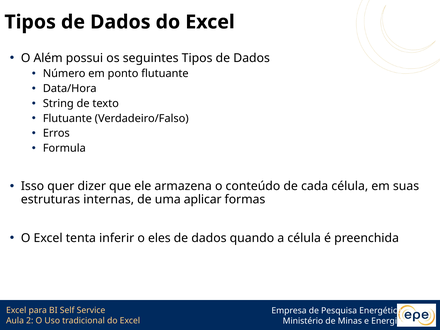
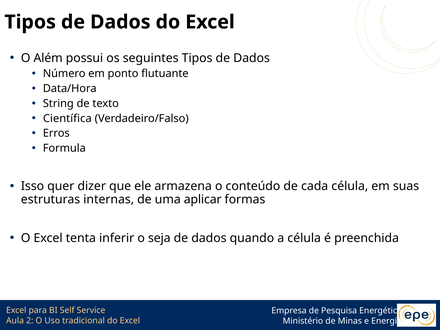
Flutuante at (67, 118): Flutuante -> Científica
eles: eles -> seja
